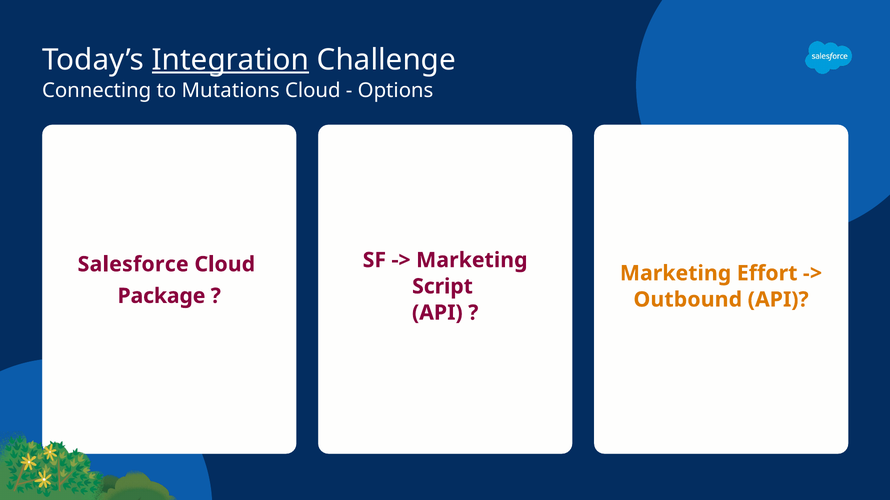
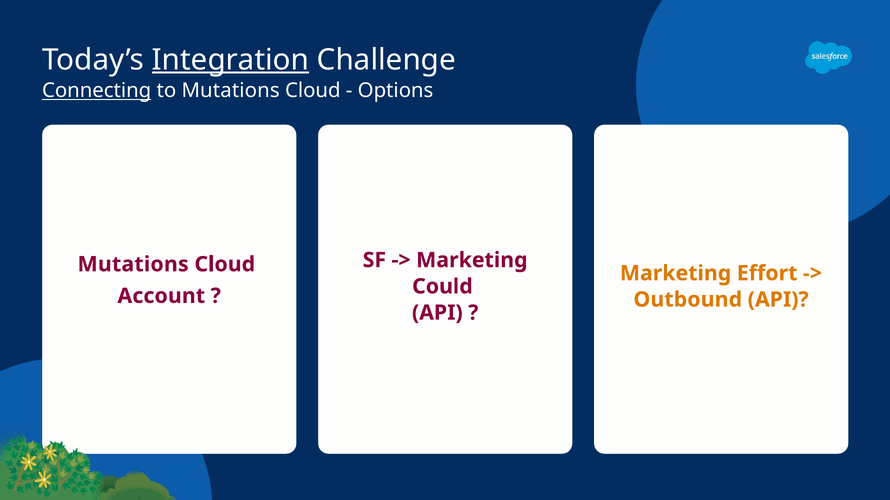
Connecting underline: none -> present
Salesforce at (133, 265): Salesforce -> Mutations
Script: Script -> Could
Package: Package -> Account
